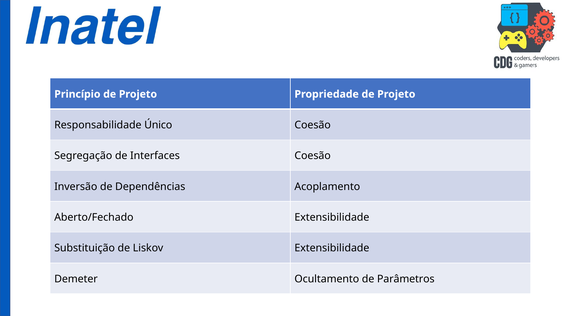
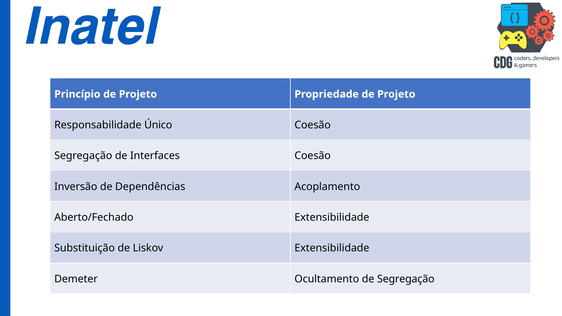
de Parâmetros: Parâmetros -> Segregação
